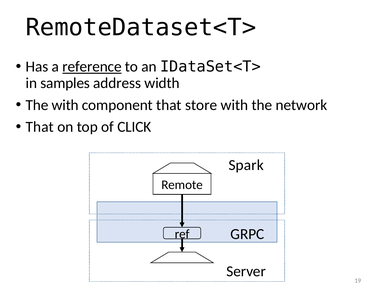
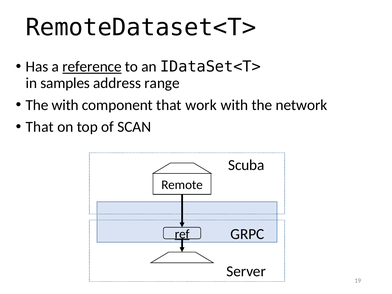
width: width -> range
store: store -> work
CLICK: CLICK -> SCAN
Spark: Spark -> Scuba
ref underline: none -> present
